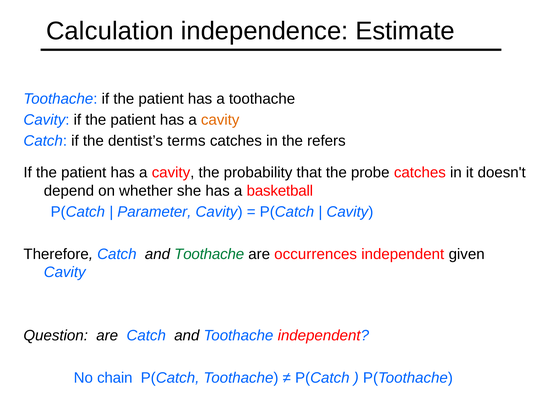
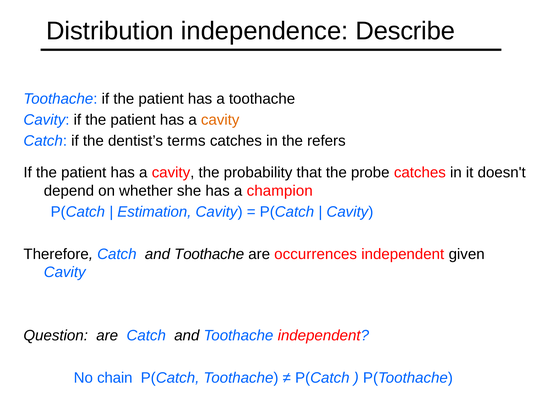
Calculation: Calculation -> Distribution
Estimate: Estimate -> Describe
basketball: basketball -> champion
Parameter: Parameter -> Estimation
Toothache at (209, 254) colour: green -> black
